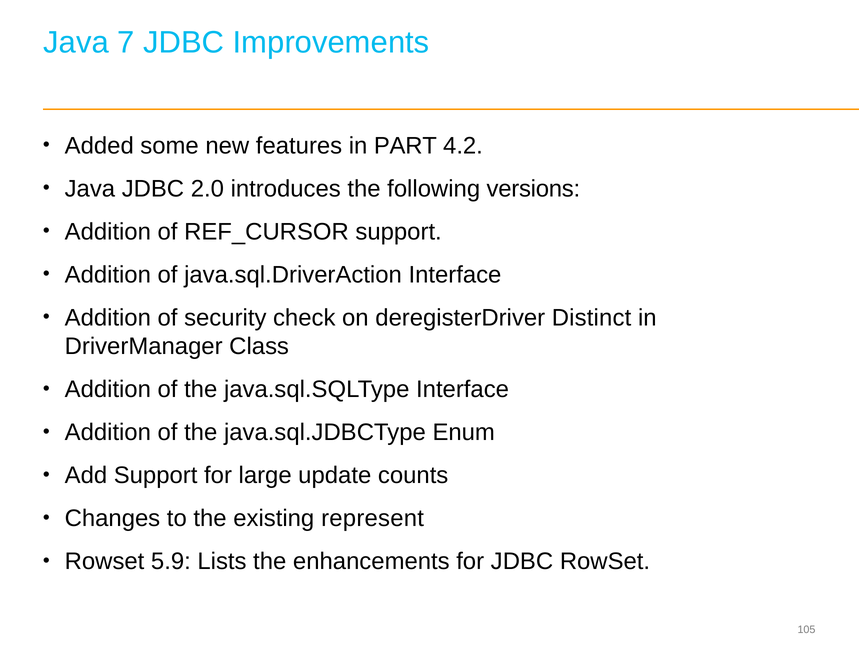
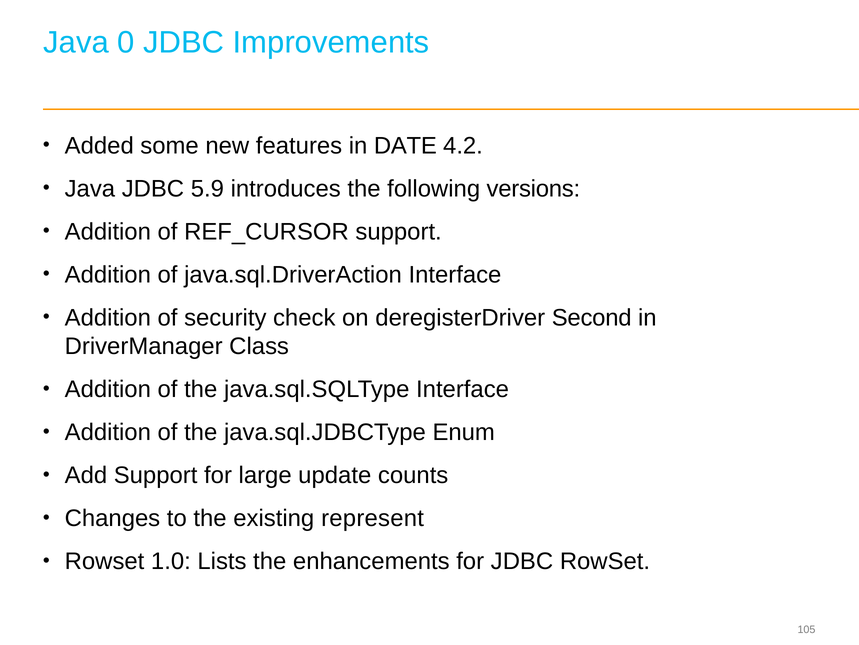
7: 7 -> 0
PART: PART -> DATE
2.0: 2.0 -> 5.9
Distinct: Distinct -> Second
5.9: 5.9 -> 1.0
